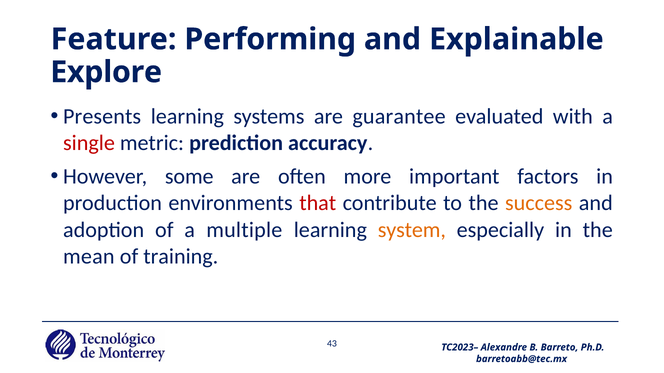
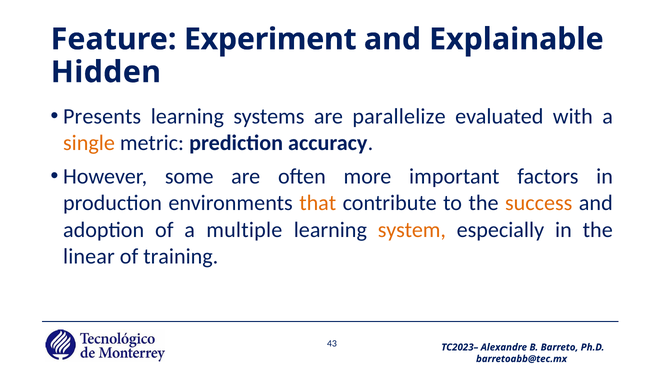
Performing: Performing -> Experiment
Explore: Explore -> Hidden
guarantee: guarantee -> parallelize
single colour: red -> orange
that colour: red -> orange
mean: mean -> linear
